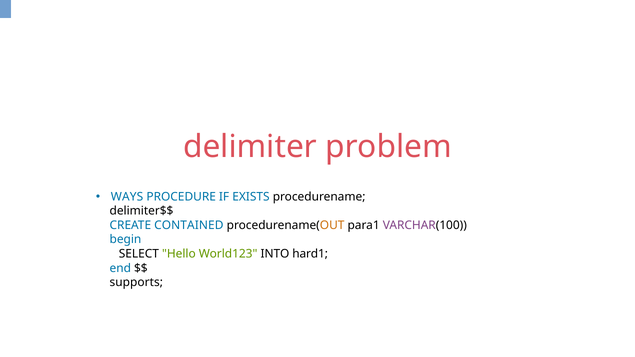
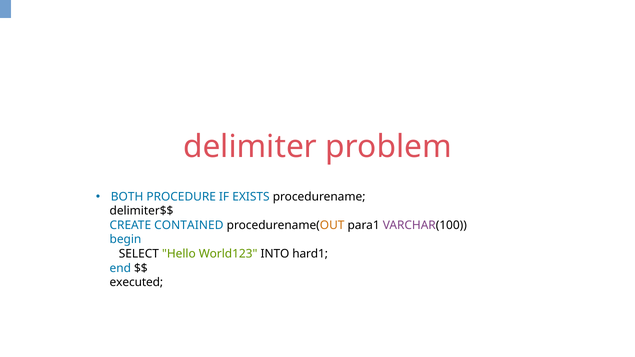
WAYS: WAYS -> BOTH
supports: supports -> executed
